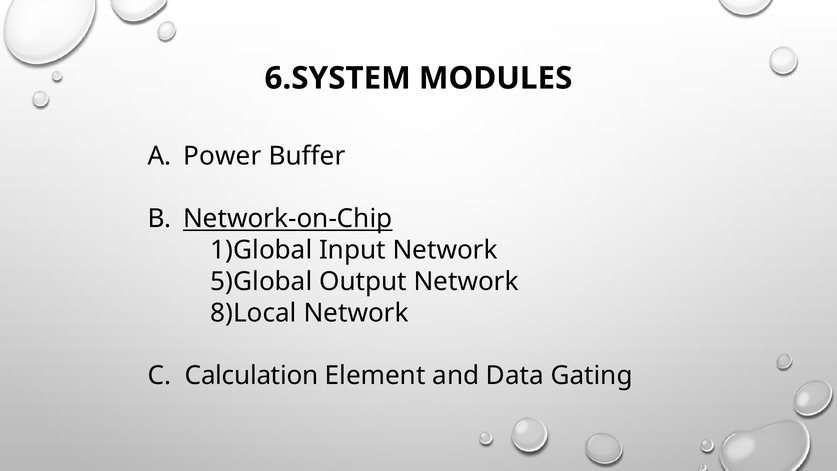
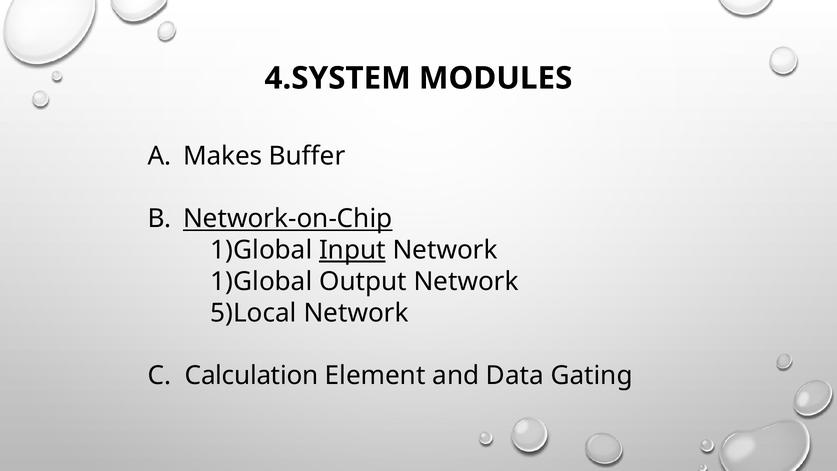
6.SYSTEM: 6.SYSTEM -> 4.SYSTEM
Power: Power -> Makes
Input underline: none -> present
5)Global at (261, 282): 5)Global -> 1)Global
8)Local: 8)Local -> 5)Local
